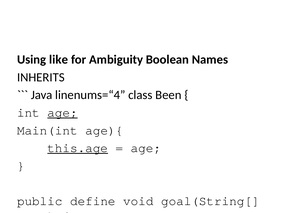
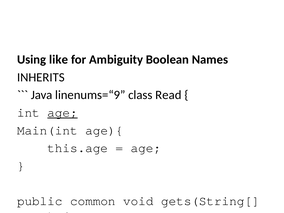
linenums=“4: linenums=“4 -> linenums=“9
Been: Been -> Read
this.age underline: present -> none
public define: define -> common
goal(String[: goal(String[ -> gets(String[
